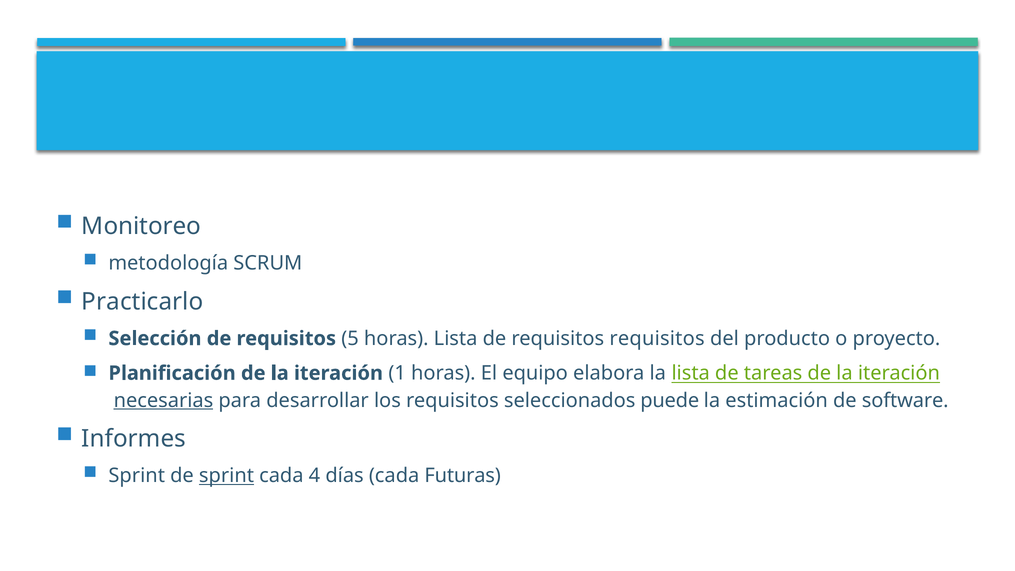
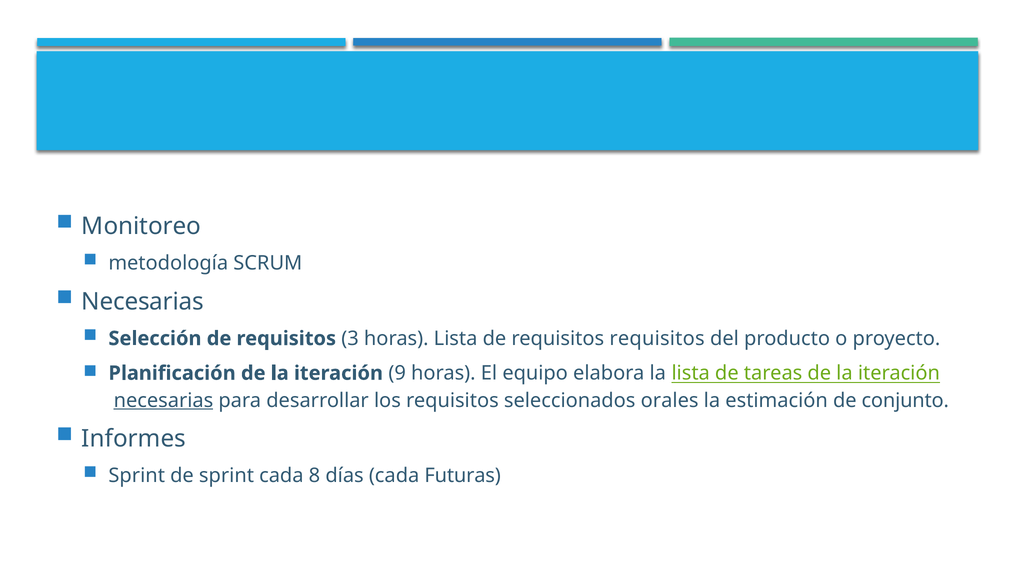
Practicarlo at (142, 302): Practicarlo -> Necesarias
5: 5 -> 3
1: 1 -> 9
puede: puede -> orales
software: software -> conjunto
sprint at (227, 476) underline: present -> none
4: 4 -> 8
